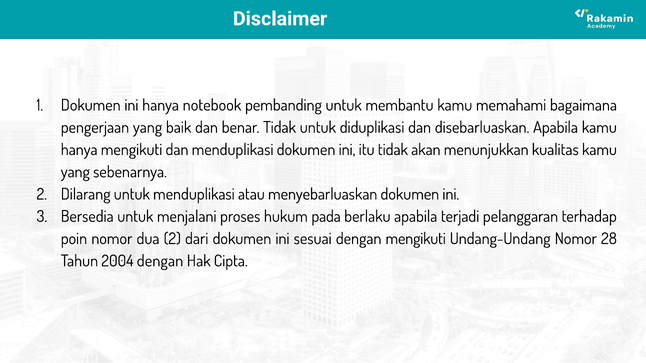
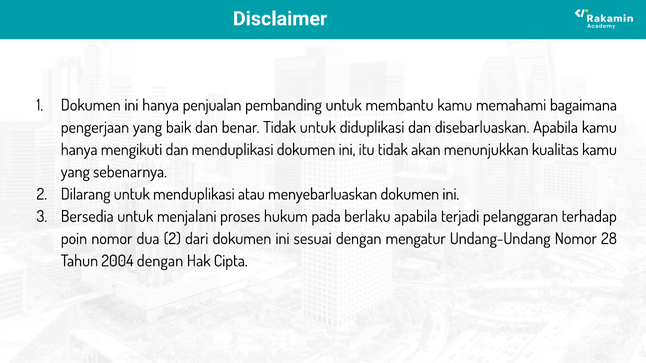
notebook: notebook -> penjualan
dengan mengikuti: mengikuti -> mengatur
